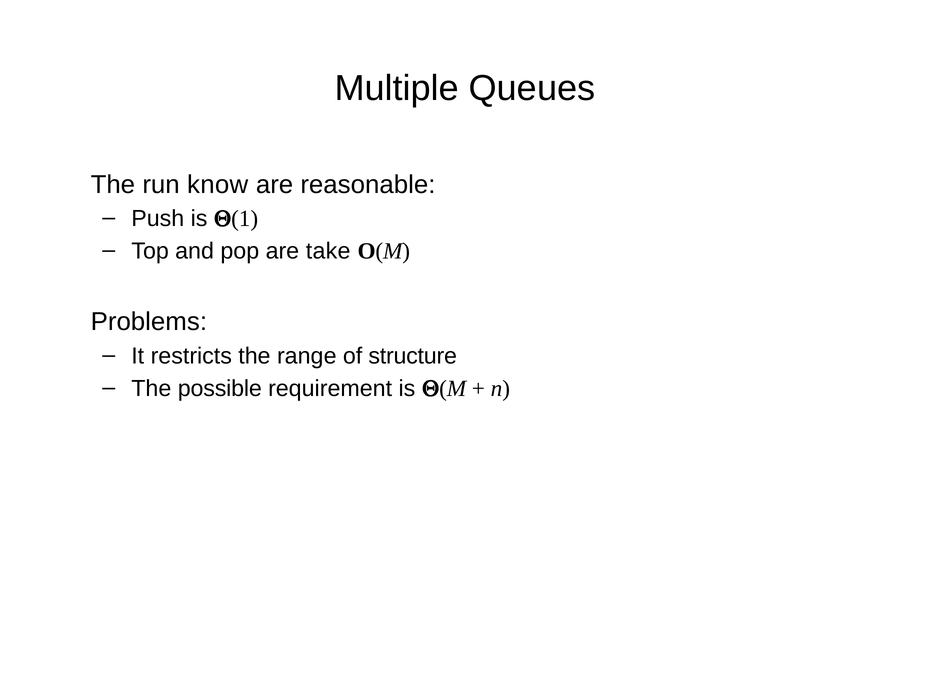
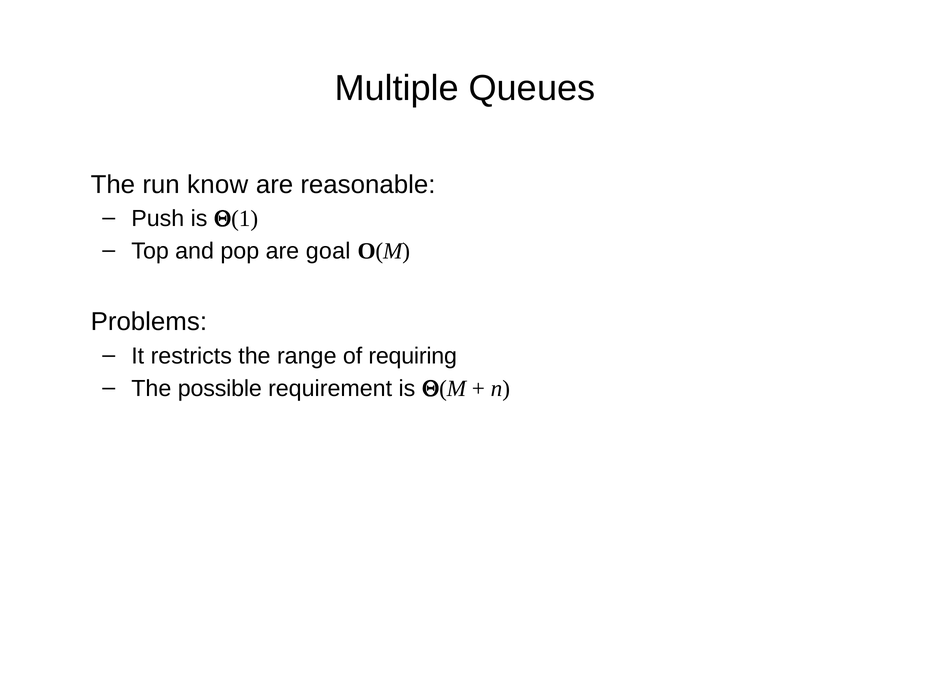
take: take -> goal
structure: structure -> requiring
